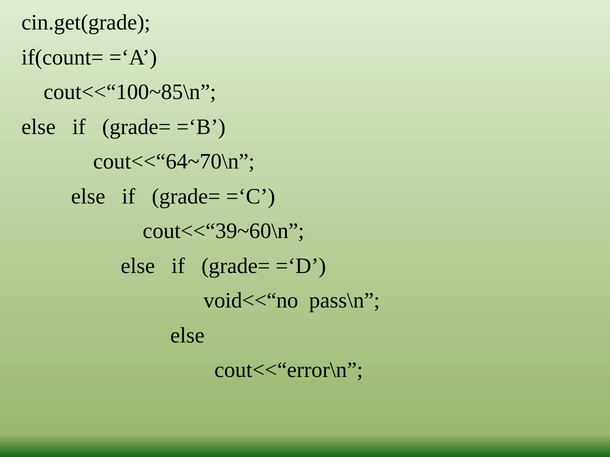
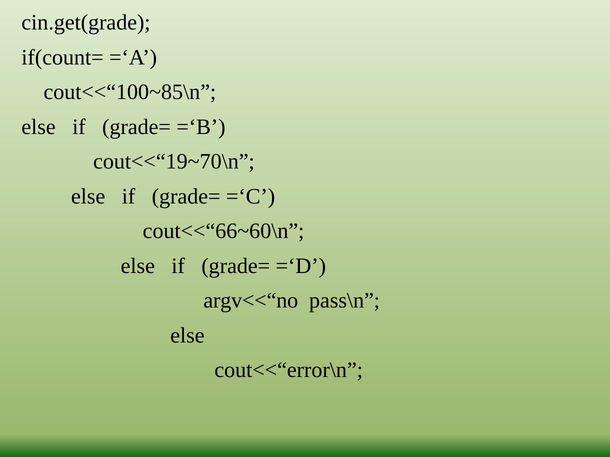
cout<<“64~70\n: cout<<“64~70\n -> cout<<“19~70\n
cout<<“39~60\n: cout<<“39~60\n -> cout<<“66~60\n
void<<“no: void<<“no -> argv<<“no
